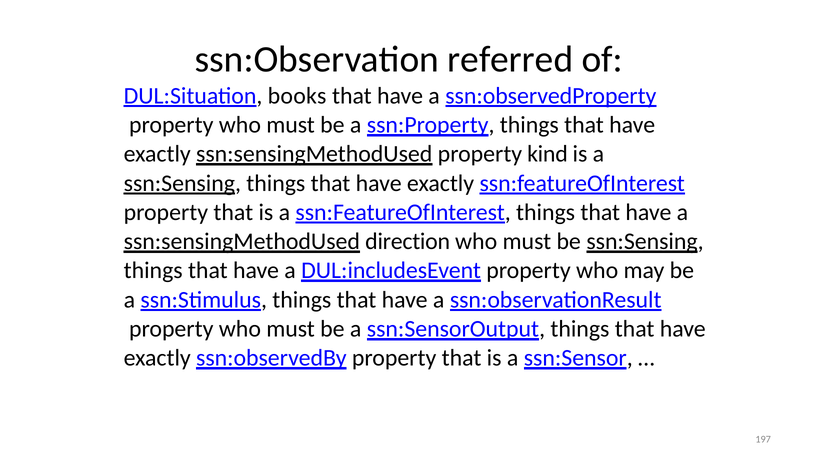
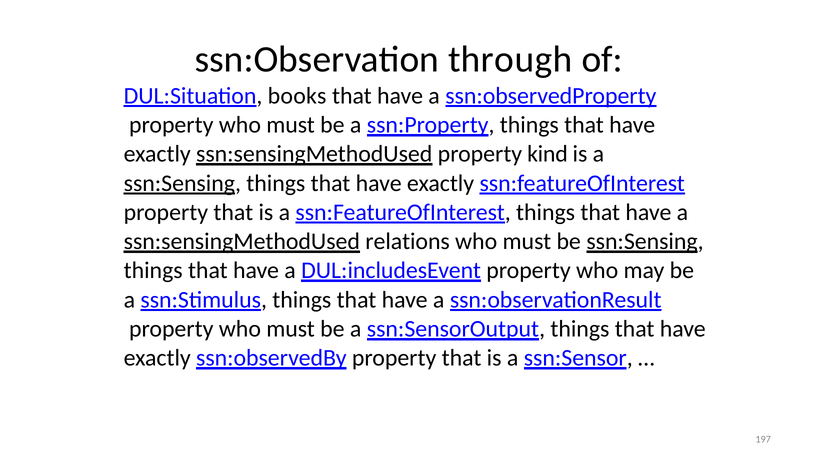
referred: referred -> through
direction: direction -> relations
